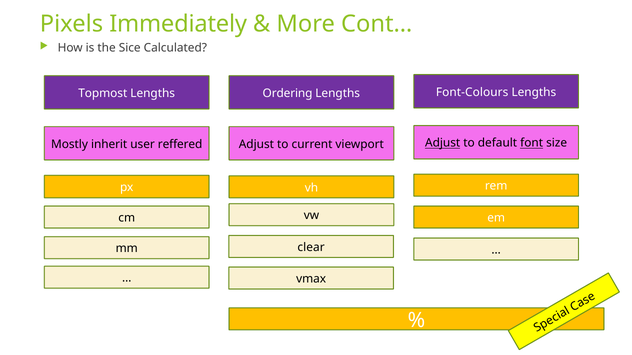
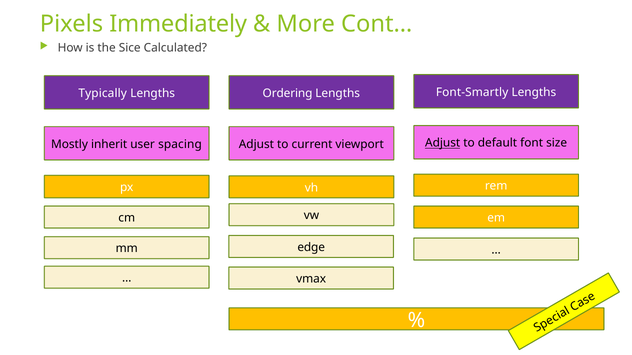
Topmost: Topmost -> Typically
Font-Colours: Font-Colours -> Font-Smartly
reffered: reffered -> spacing
font underline: present -> none
clear: clear -> edge
